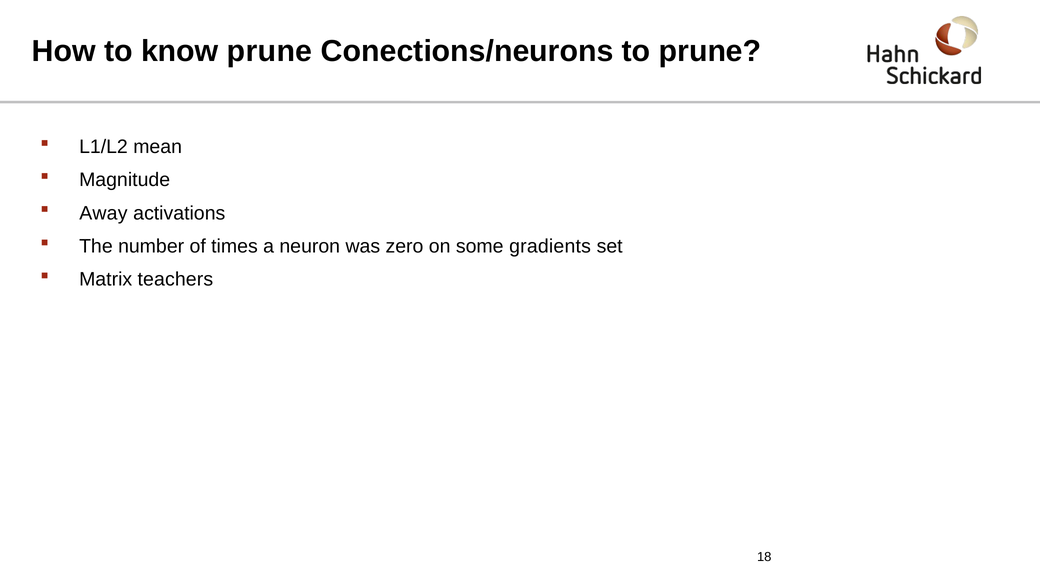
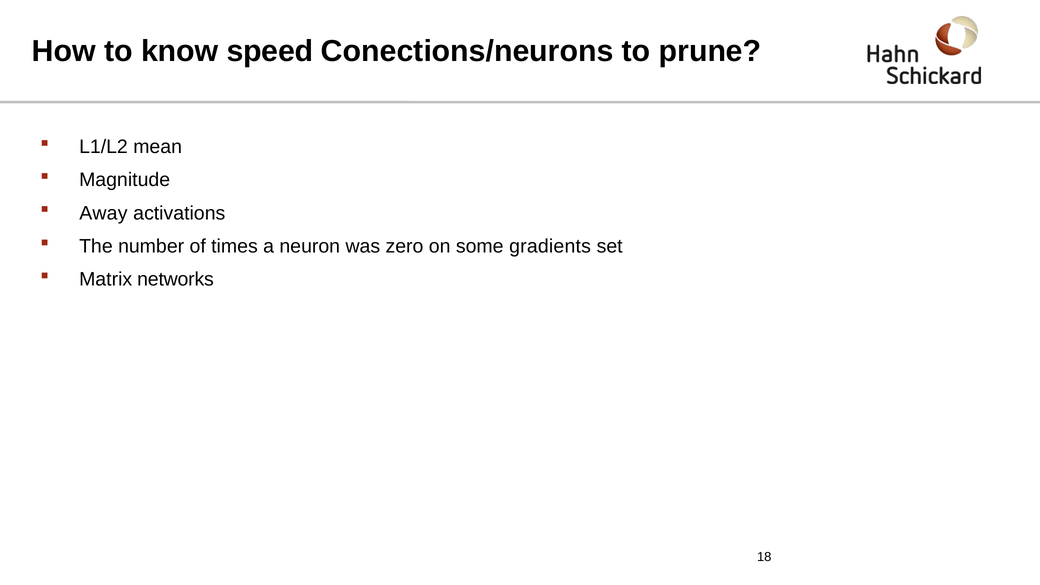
know prune: prune -> speed
teachers: teachers -> networks
